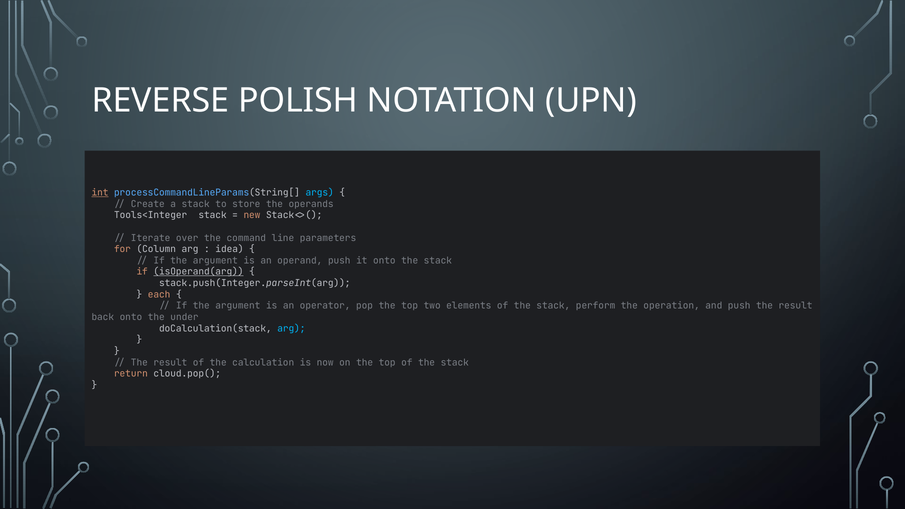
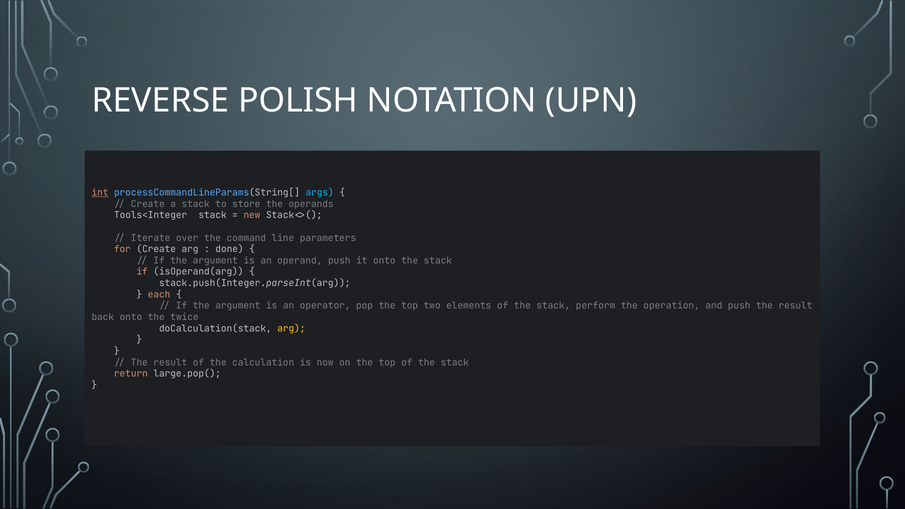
for Column: Column -> Create
idea: idea -> done
isOperand(arg underline: present -> none
under: under -> twice
arg at (291, 329) colour: light blue -> yellow
cloud.pop(: cloud.pop( -> large.pop(
